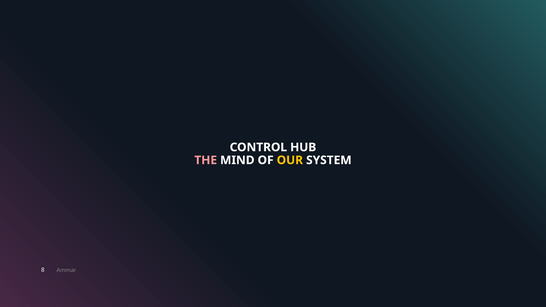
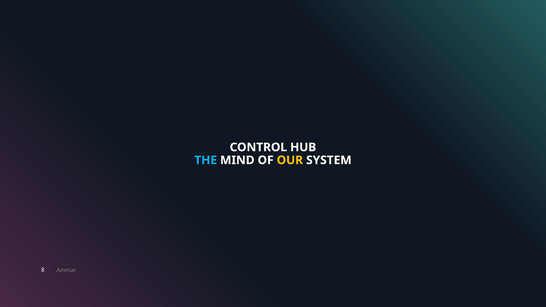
THE colour: pink -> light blue
